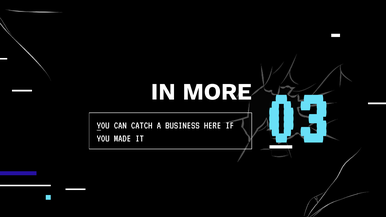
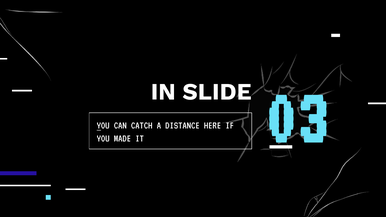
MORE: MORE -> SLIDE
BUSINESS: BUSINESS -> DISTANCE
